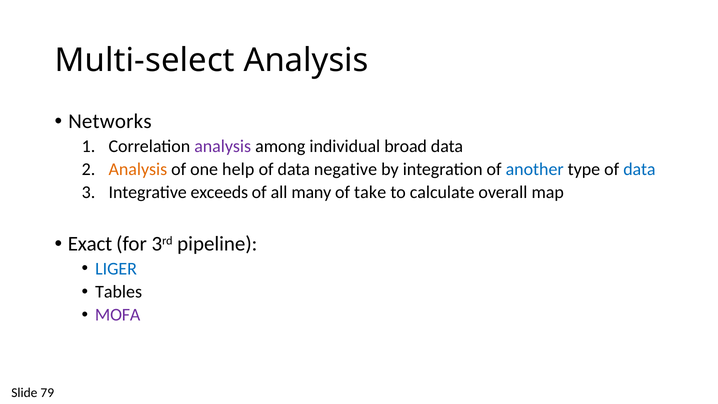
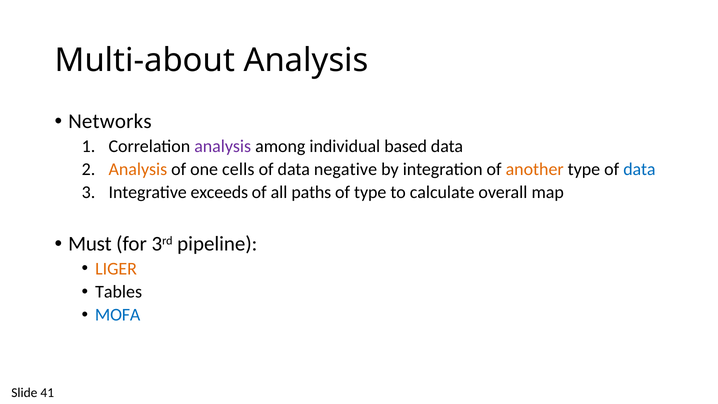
Multi-select: Multi-select -> Multi-about
broad: broad -> based
help: help -> cells
another colour: blue -> orange
many: many -> paths
of take: take -> type
Exact: Exact -> Must
LIGER colour: blue -> orange
MOFA colour: purple -> blue
79: 79 -> 41
